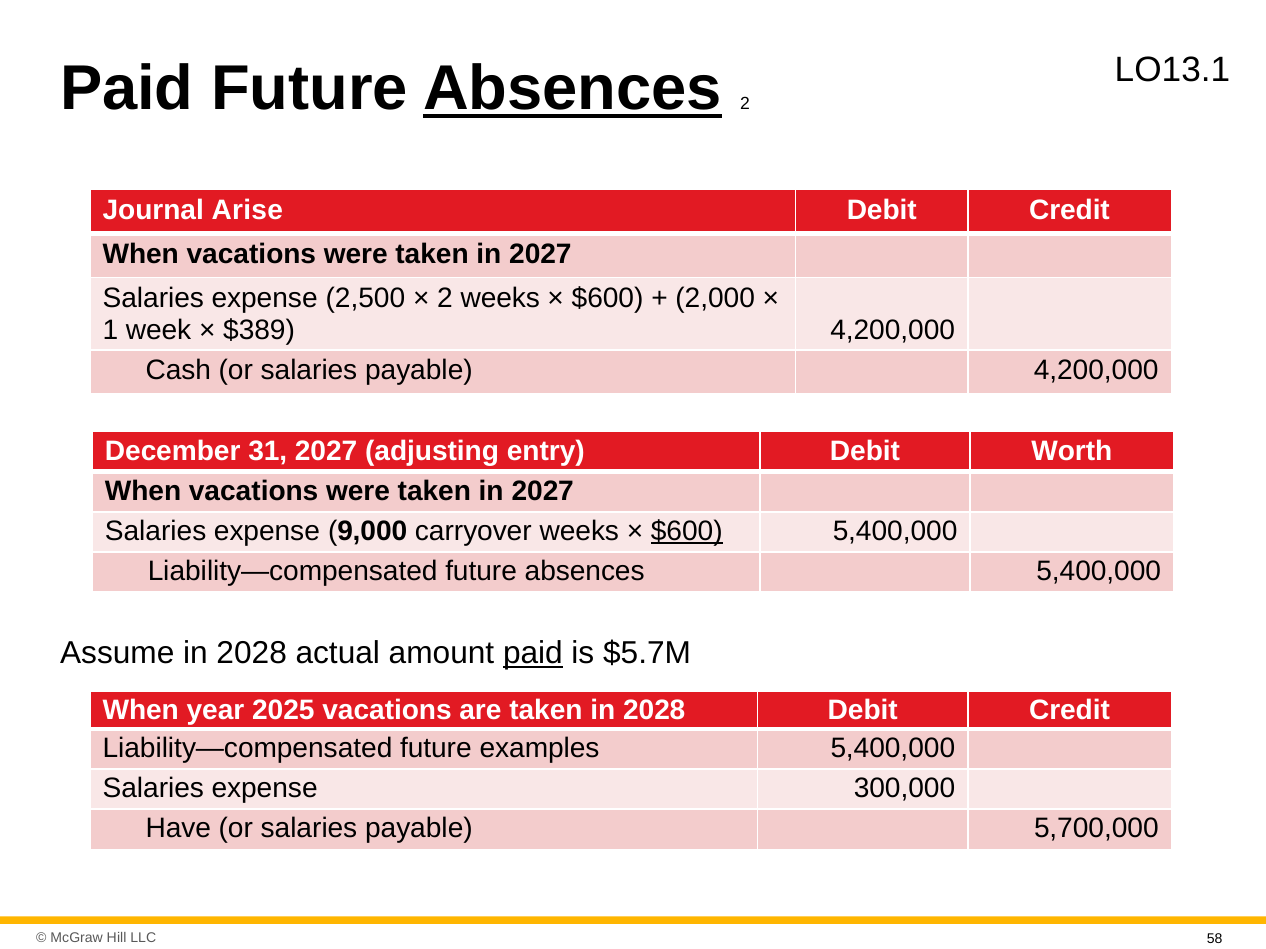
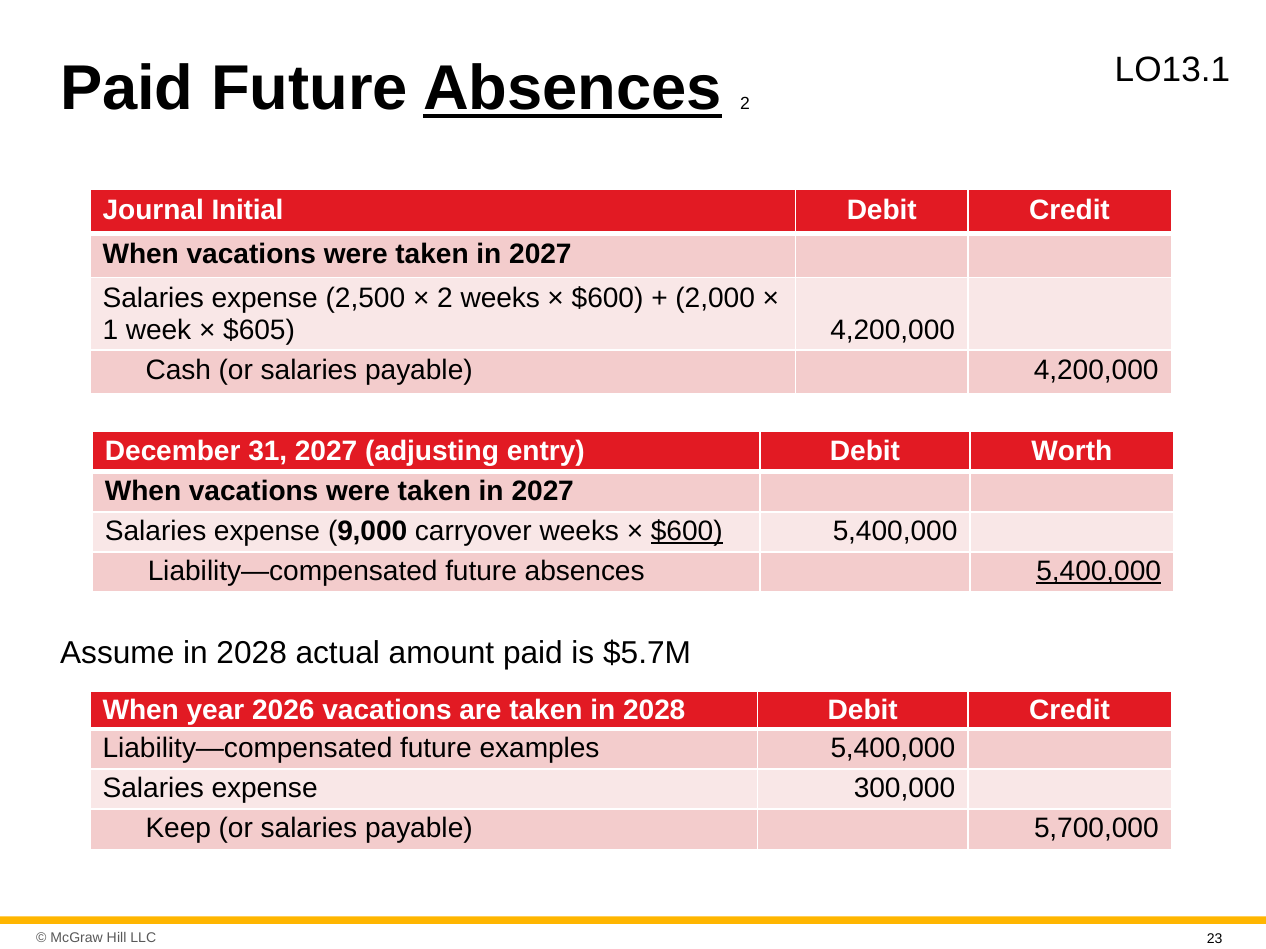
Arise: Arise -> Initial
$389: $389 -> $605
5,400,000 at (1099, 571) underline: none -> present
paid at (533, 654) underline: present -> none
2025: 2025 -> 2026
Have: Have -> Keep
58: 58 -> 23
